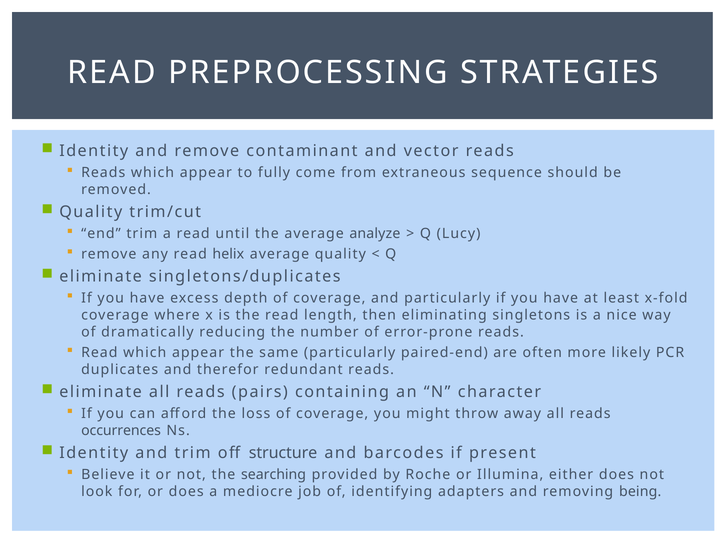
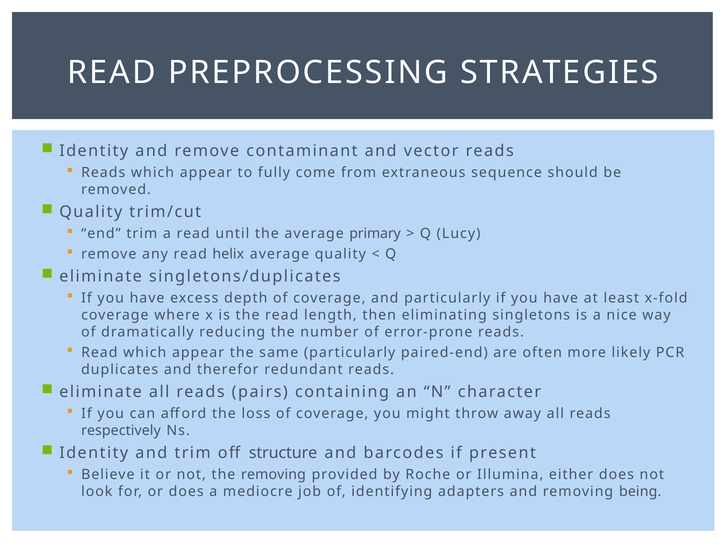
analyze: analyze -> primary
occurrences: occurrences -> respectively
the searching: searching -> removing
